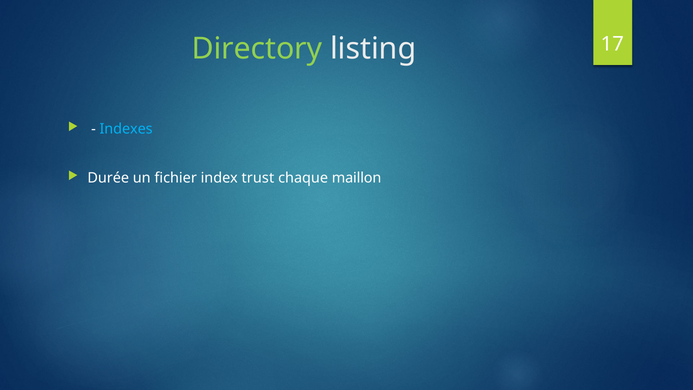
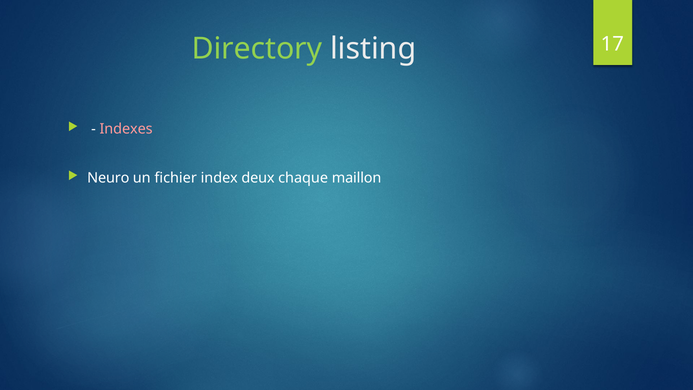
Indexes colour: light blue -> pink
Durée: Durée -> Neuro
trust: trust -> deux
